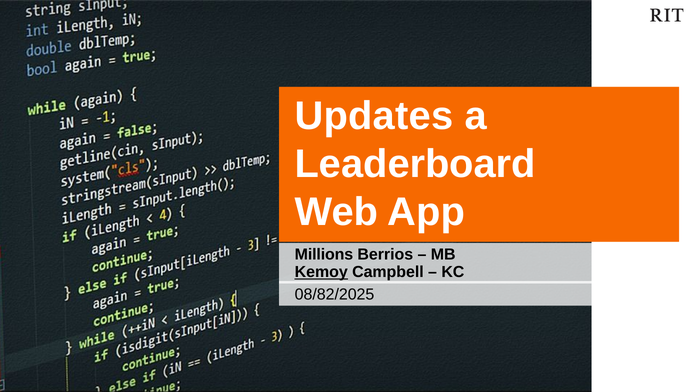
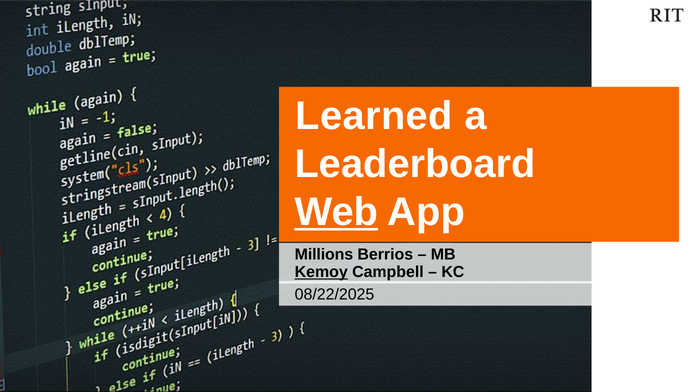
Updates: Updates -> Learned
Web underline: none -> present
08/82/2025: 08/82/2025 -> 08/22/2025
